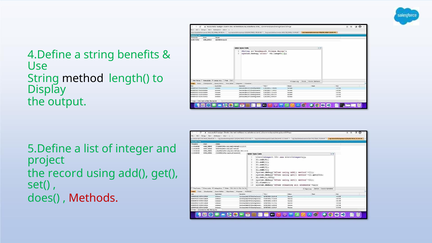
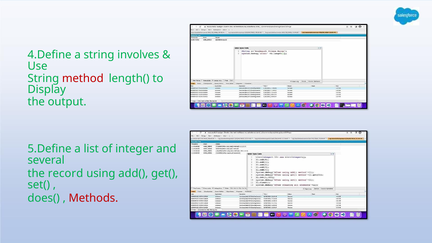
benefits: benefits -> involves
method colour: black -> red
project: project -> several
